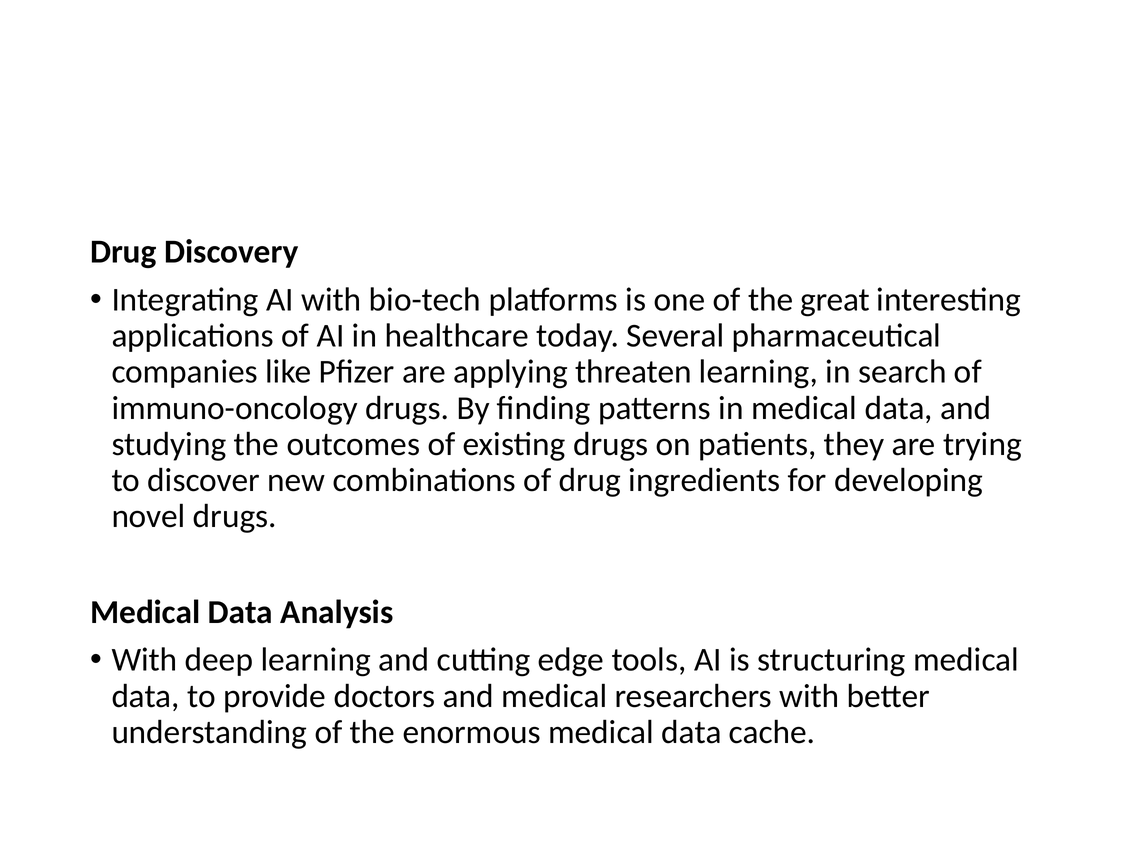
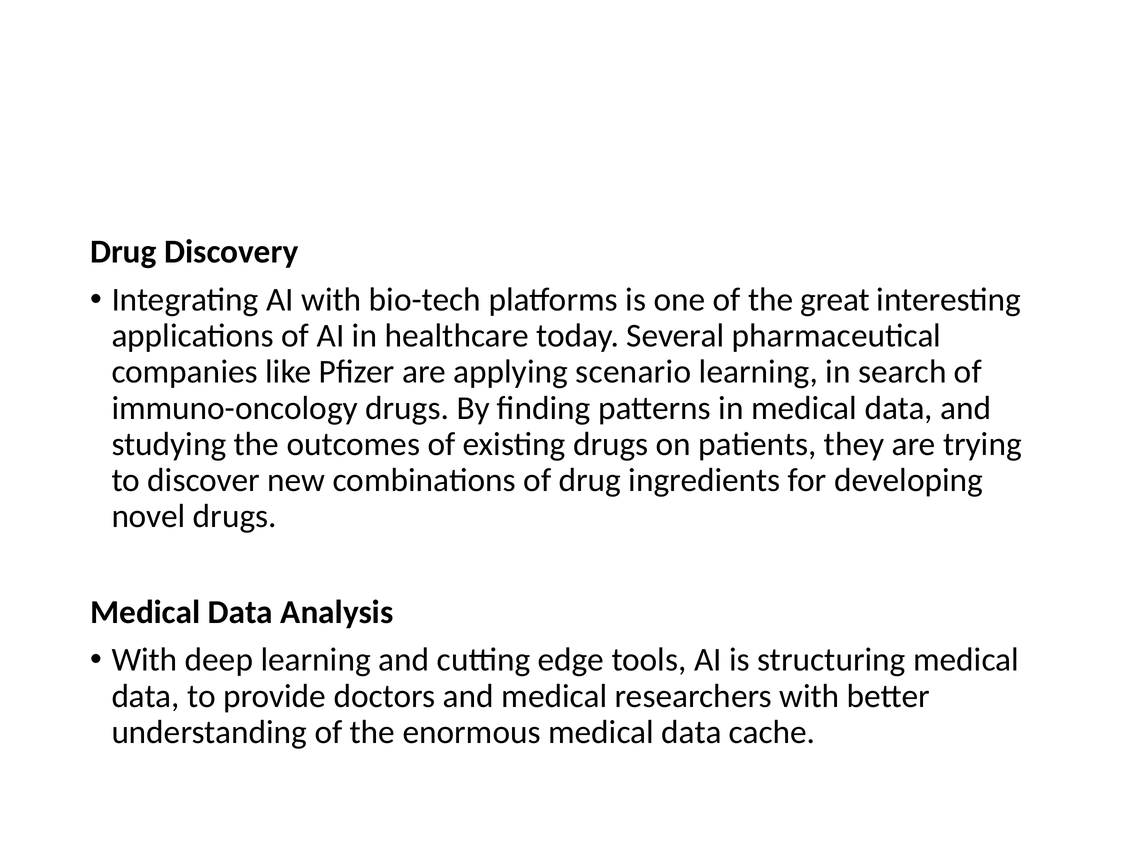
threaten: threaten -> scenario
